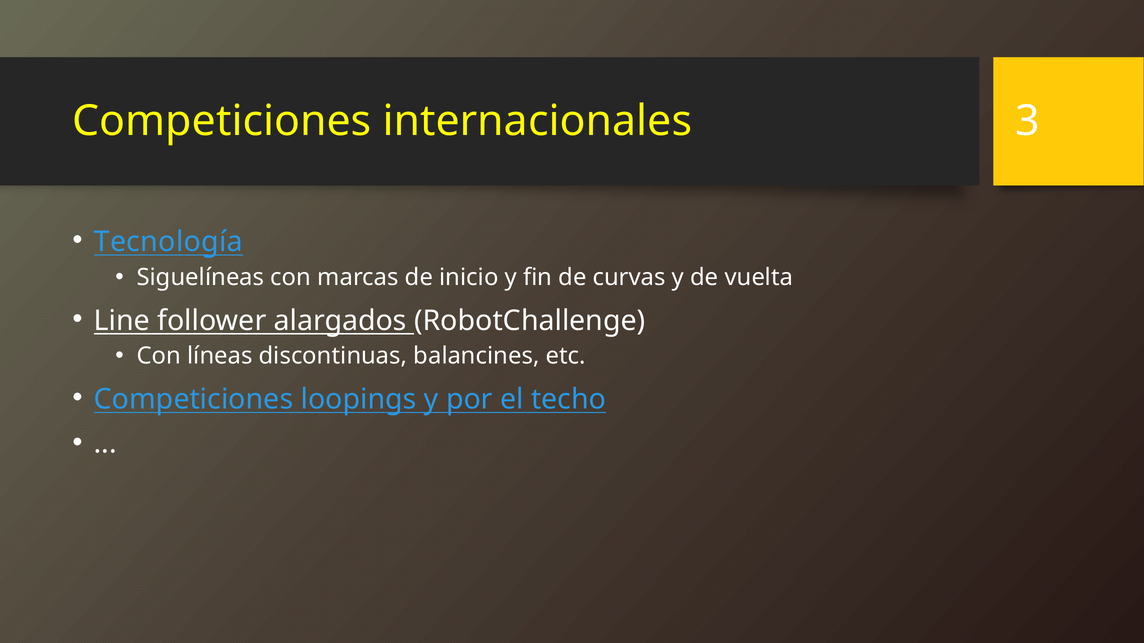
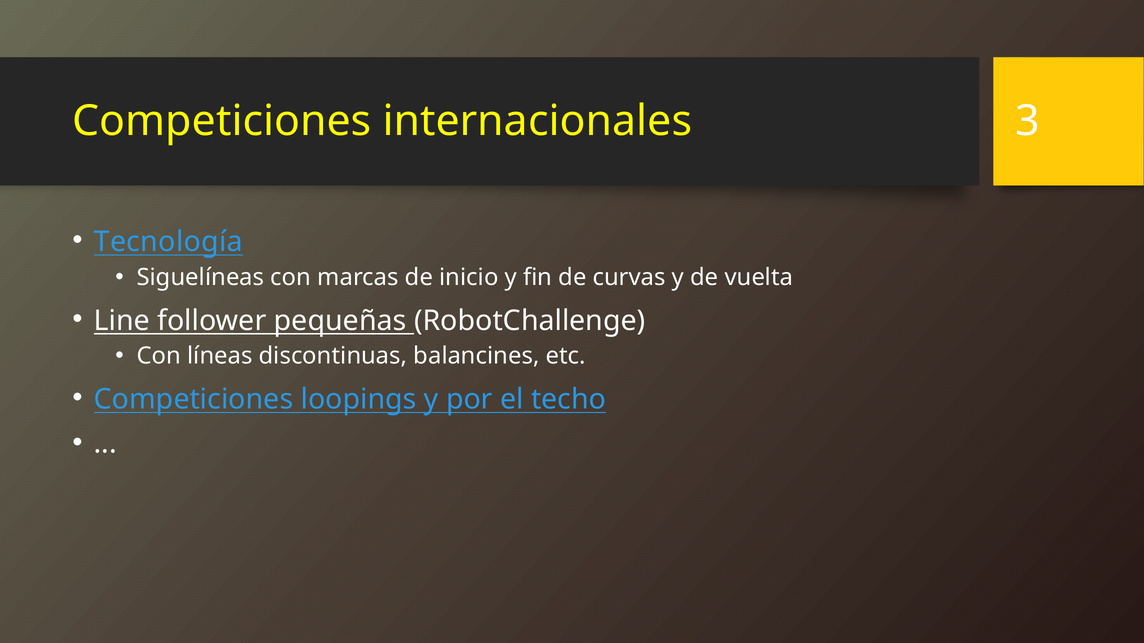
alargados: alargados -> pequeñas
